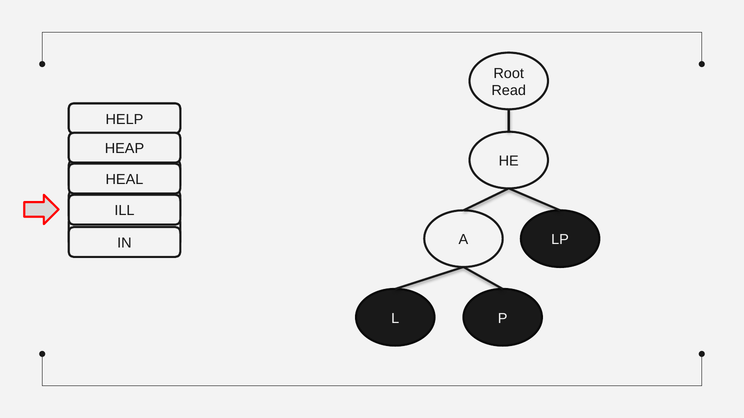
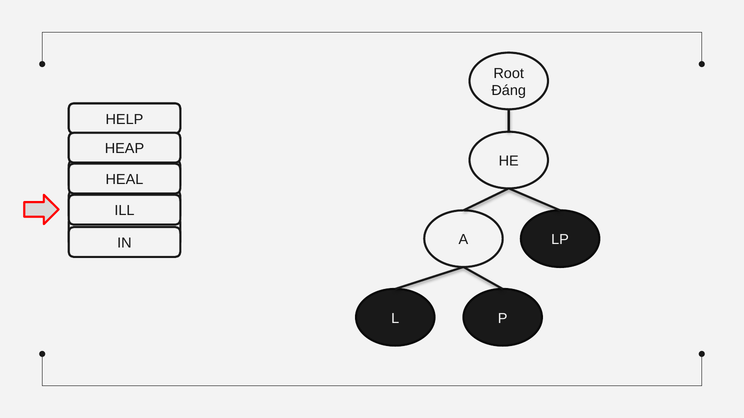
Read: Read -> Đáng
